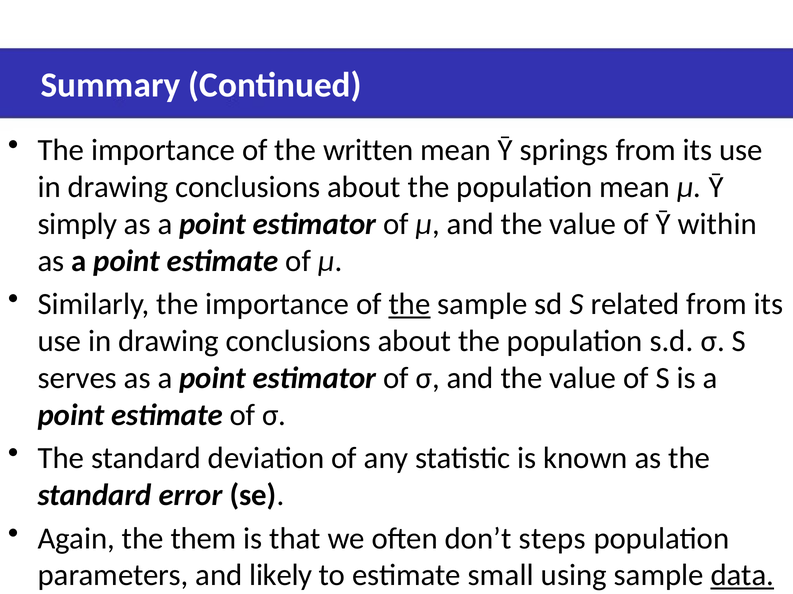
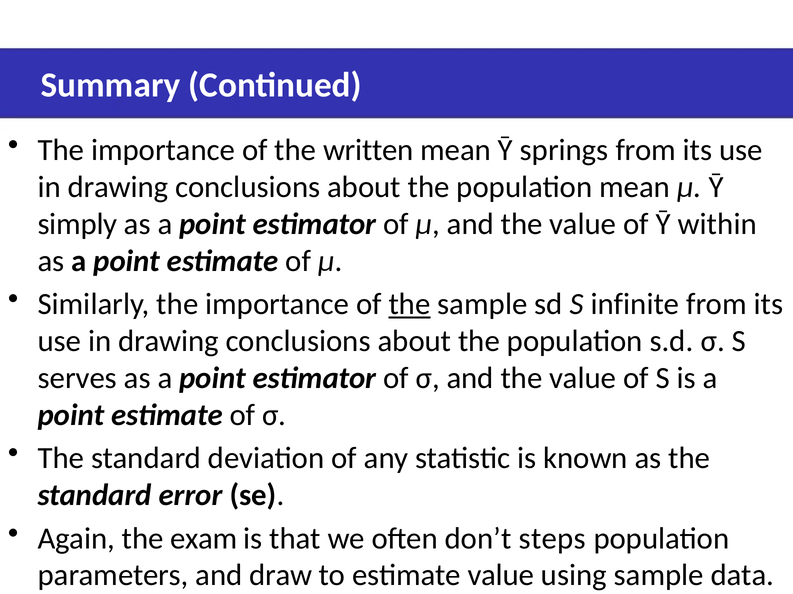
related: related -> infinite
them: them -> exam
likely: likely -> draw
estimate small: small -> value
data underline: present -> none
